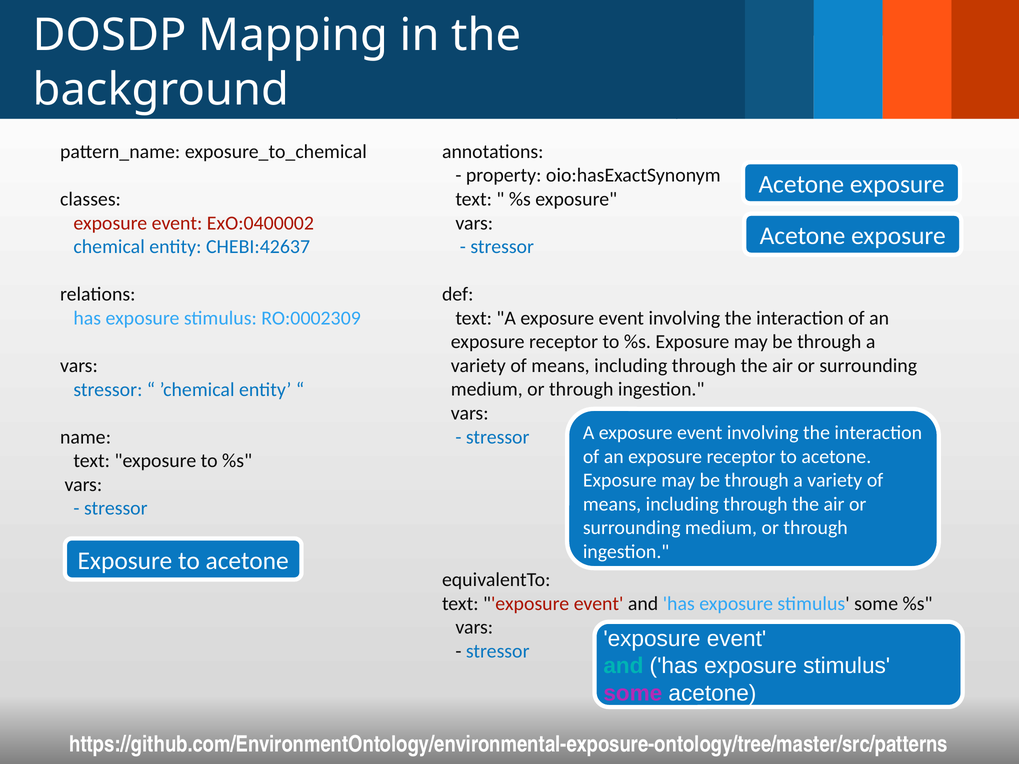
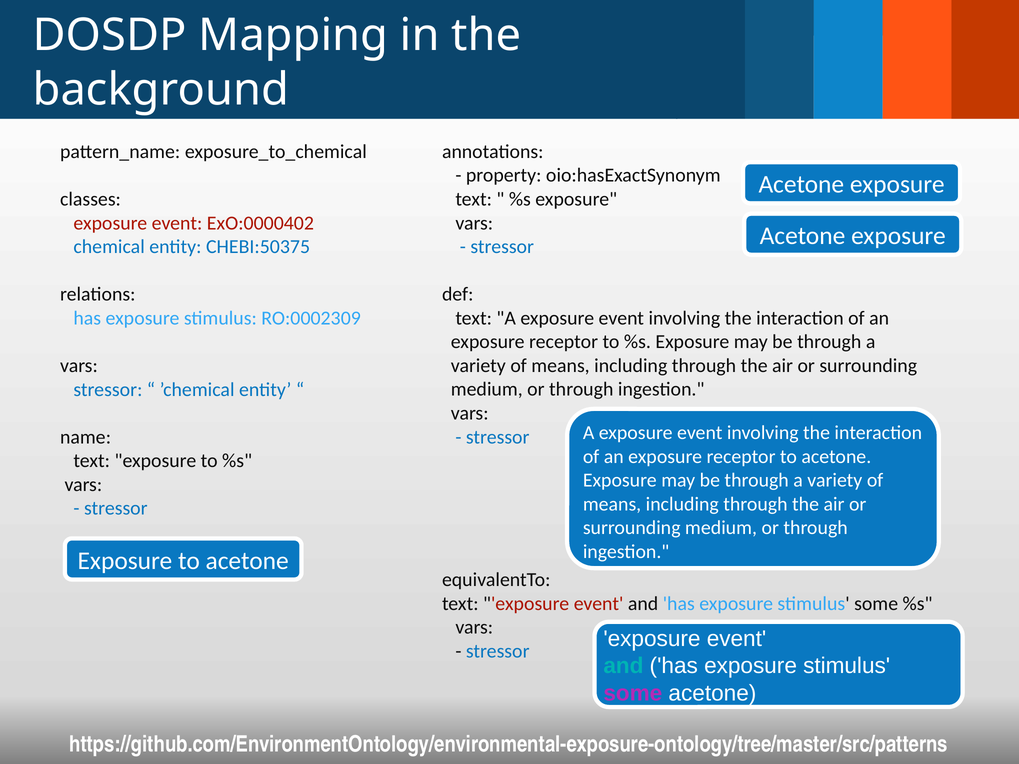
ExO:0400002: ExO:0400002 -> ExO:0000402
CHEBI:42637: CHEBI:42637 -> CHEBI:50375
